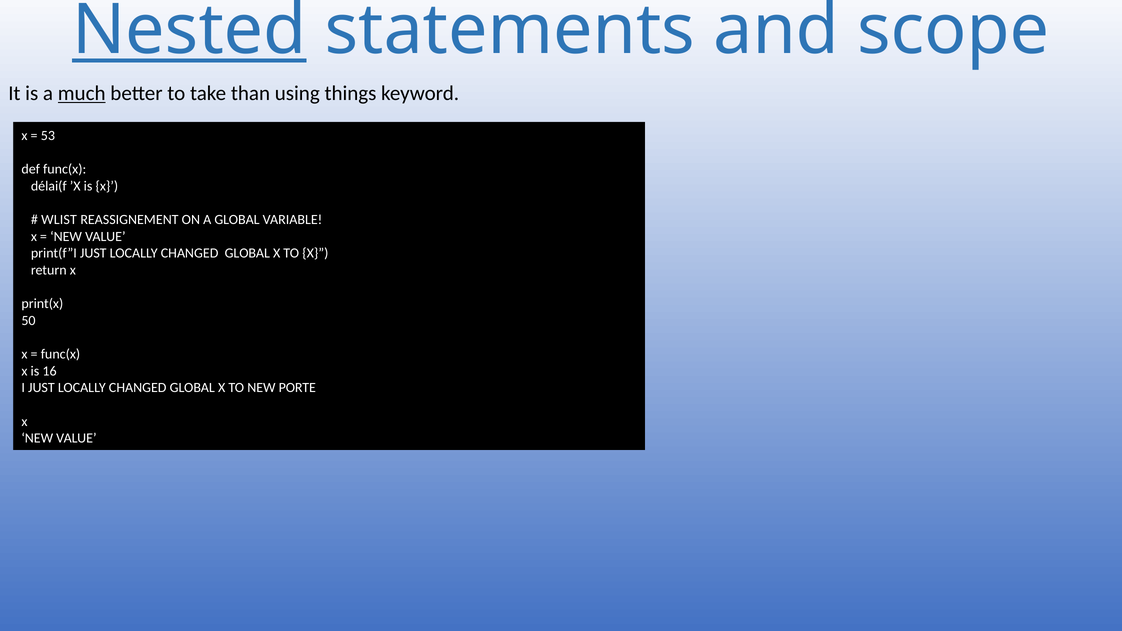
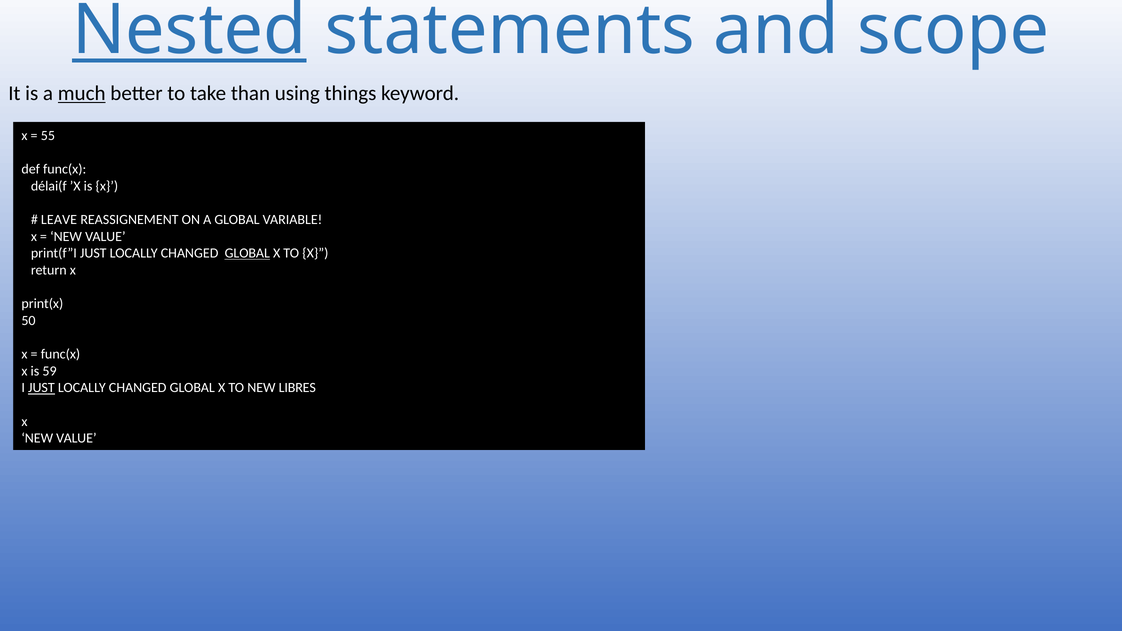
53: 53 -> 55
WLIST: WLIST -> LEAVE
GLOBAL at (247, 253) underline: none -> present
16: 16 -> 59
JUST at (41, 388) underline: none -> present
PORTE: PORTE -> LIBRES
